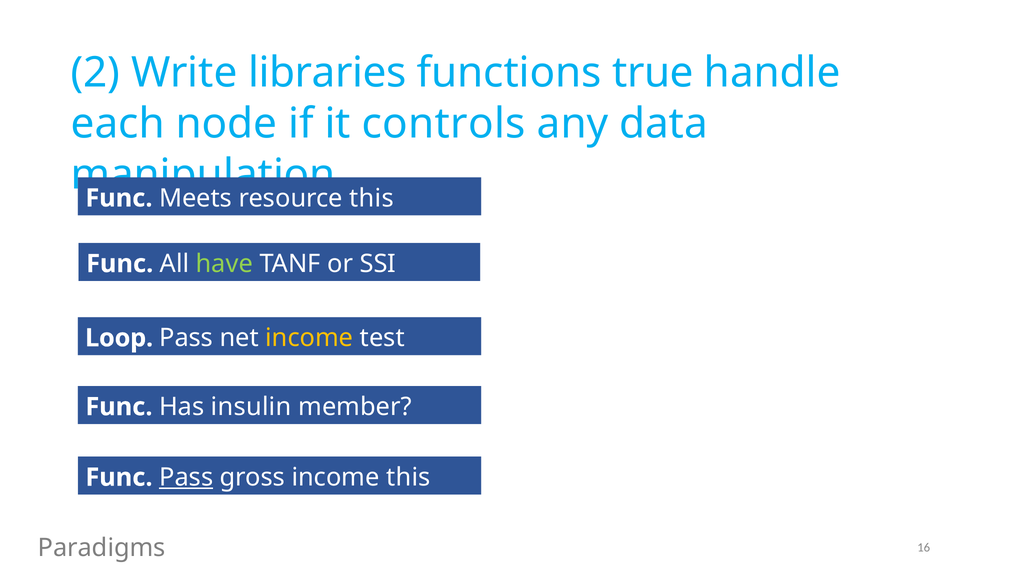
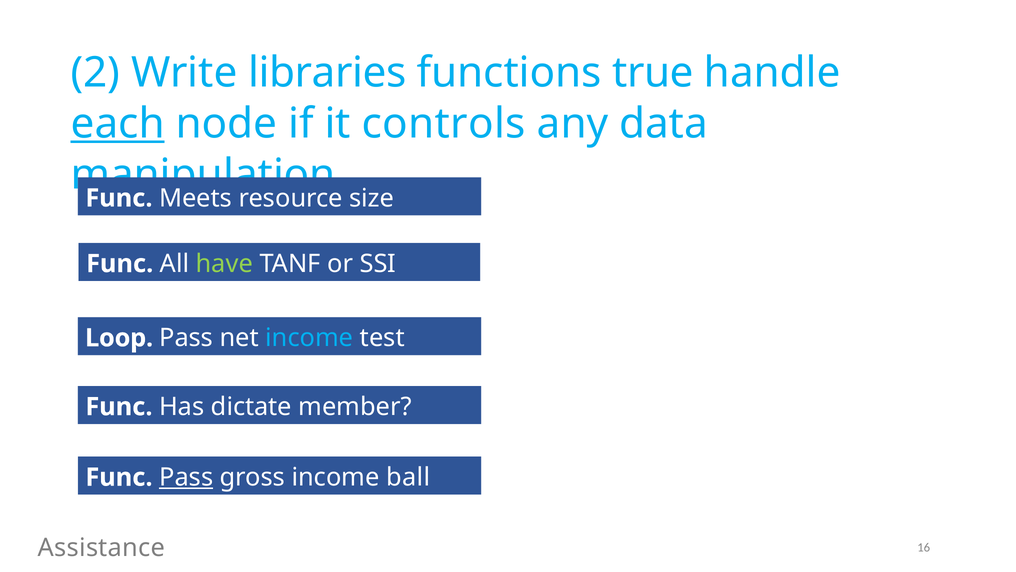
each underline: none -> present
this at (372, 198): this -> size
income at (309, 338) colour: yellow -> light blue
insulin: insulin -> dictate
income this: this -> ball
Paradigms: Paradigms -> Assistance
